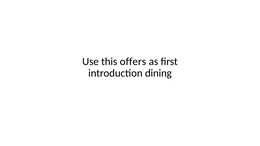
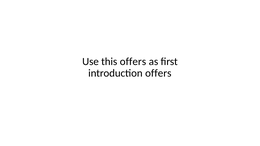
introduction dining: dining -> offers
